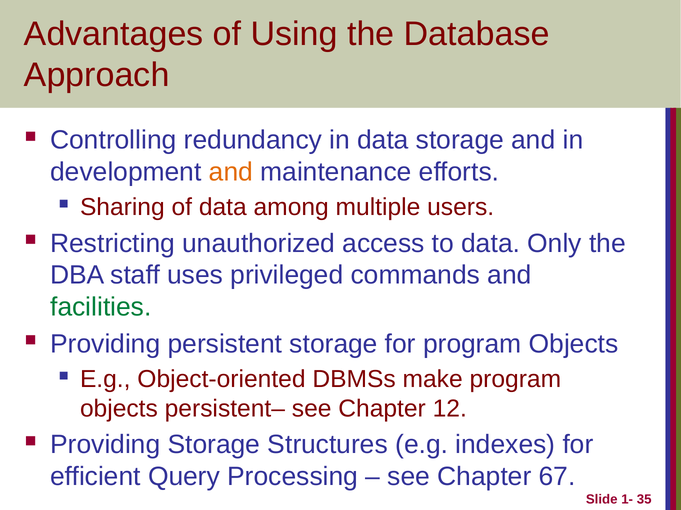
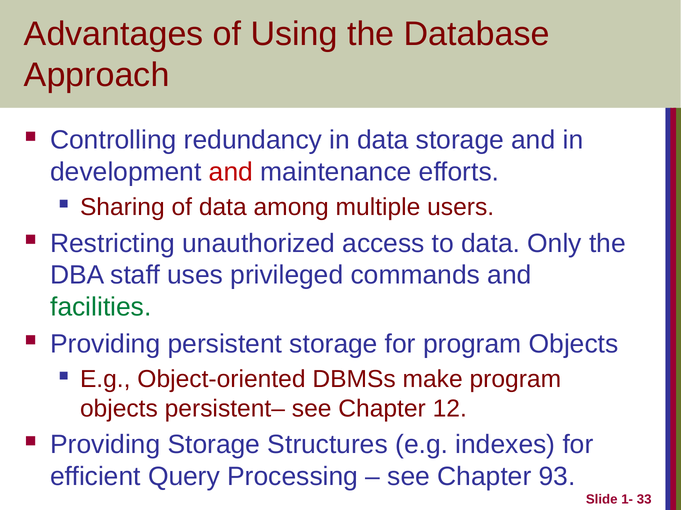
and at (231, 172) colour: orange -> red
67: 67 -> 93
35: 35 -> 33
